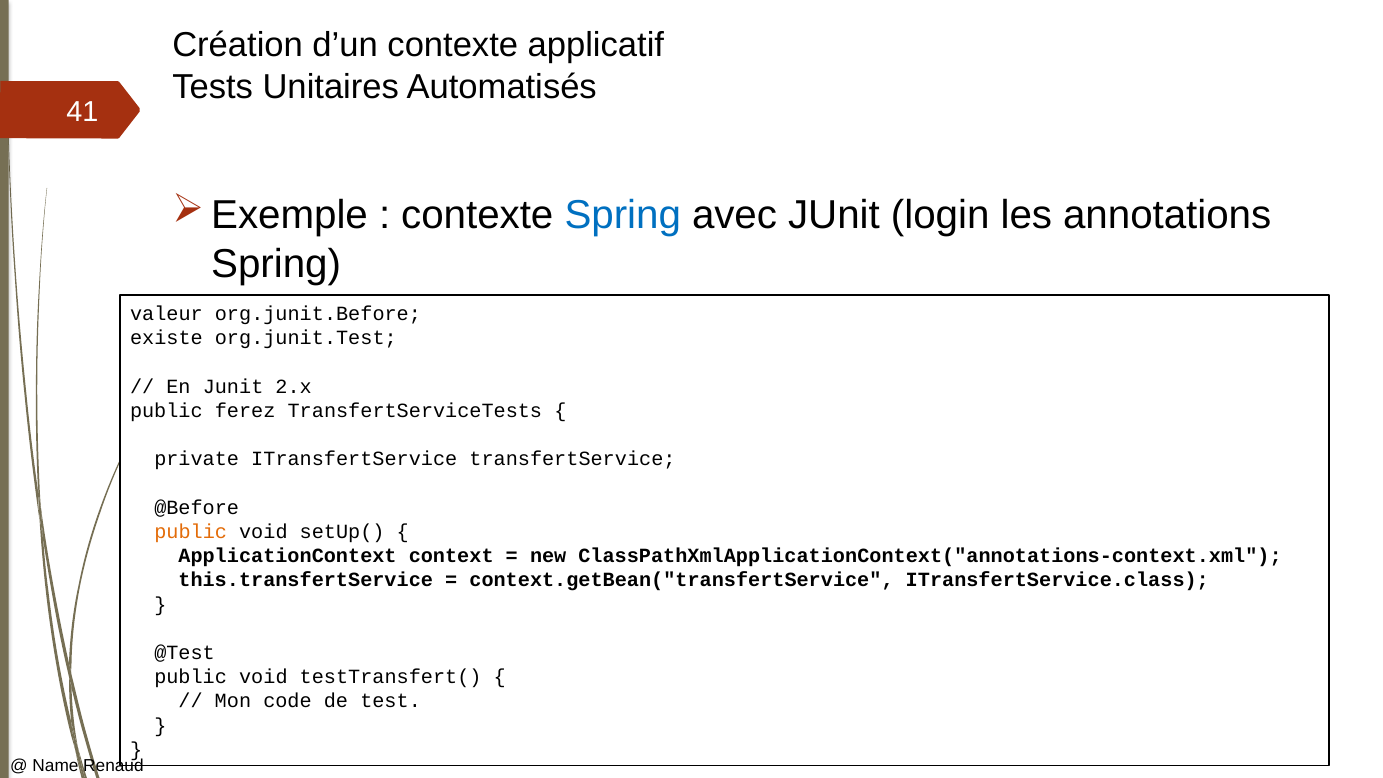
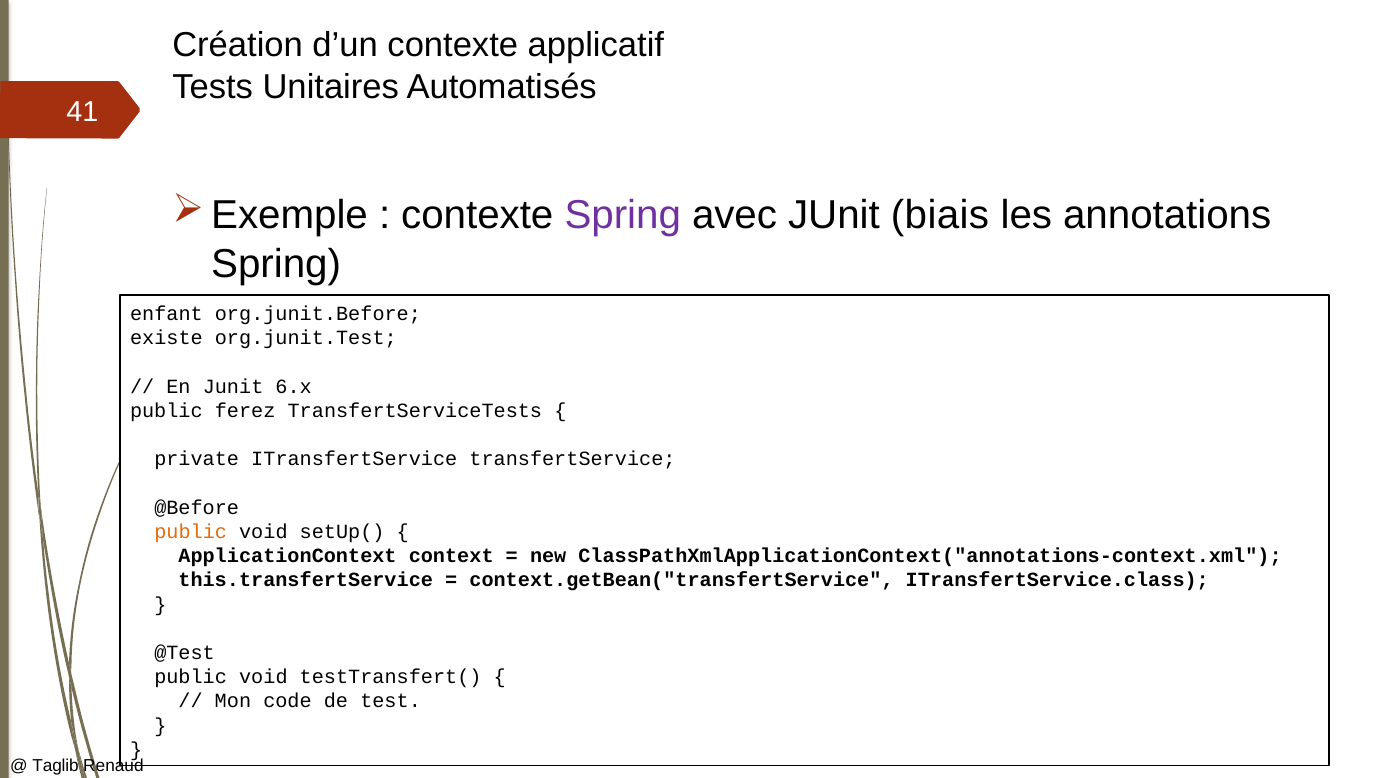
Spring at (623, 215) colour: blue -> purple
login: login -> biais
valeur: valeur -> enfant
2.x: 2.x -> 6.x
Name: Name -> Taglib
